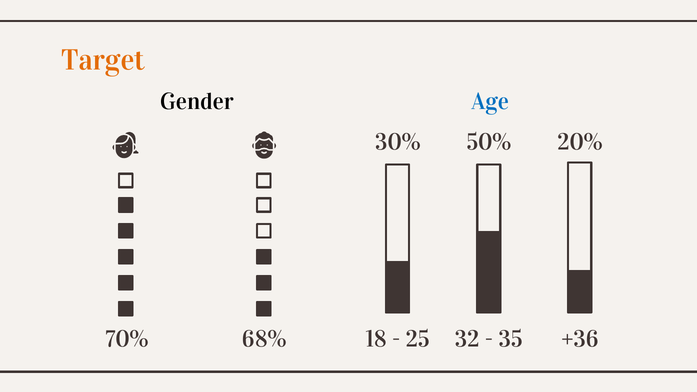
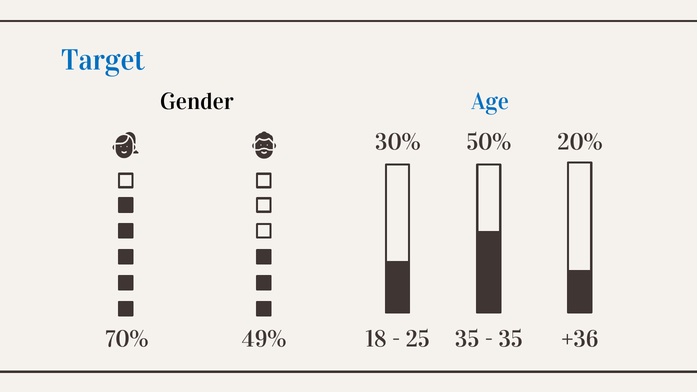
Target colour: orange -> blue
68%: 68% -> 49%
25 32: 32 -> 35
